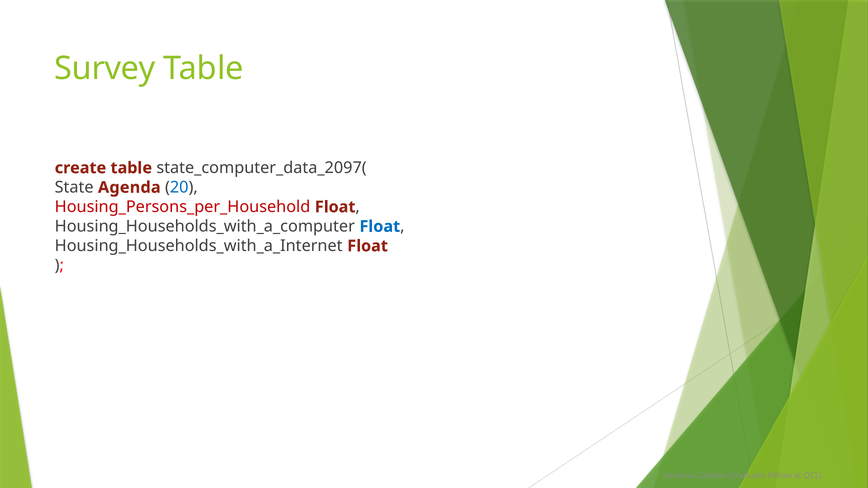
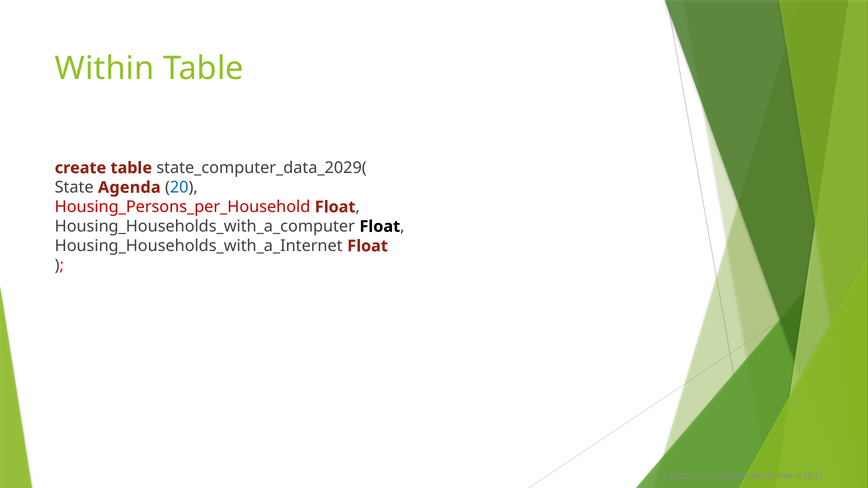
Survey: Survey -> Within
state_computer_data_2097(: state_computer_data_2097( -> state_computer_data_2029(
Float at (380, 227) colour: blue -> black
